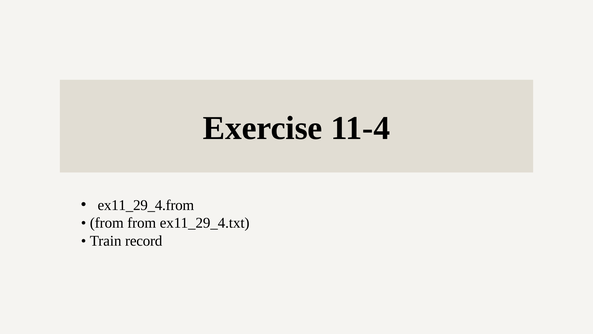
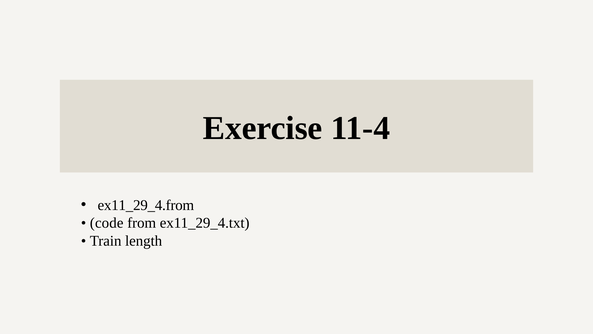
from at (107, 223): from -> code
record: record -> length
